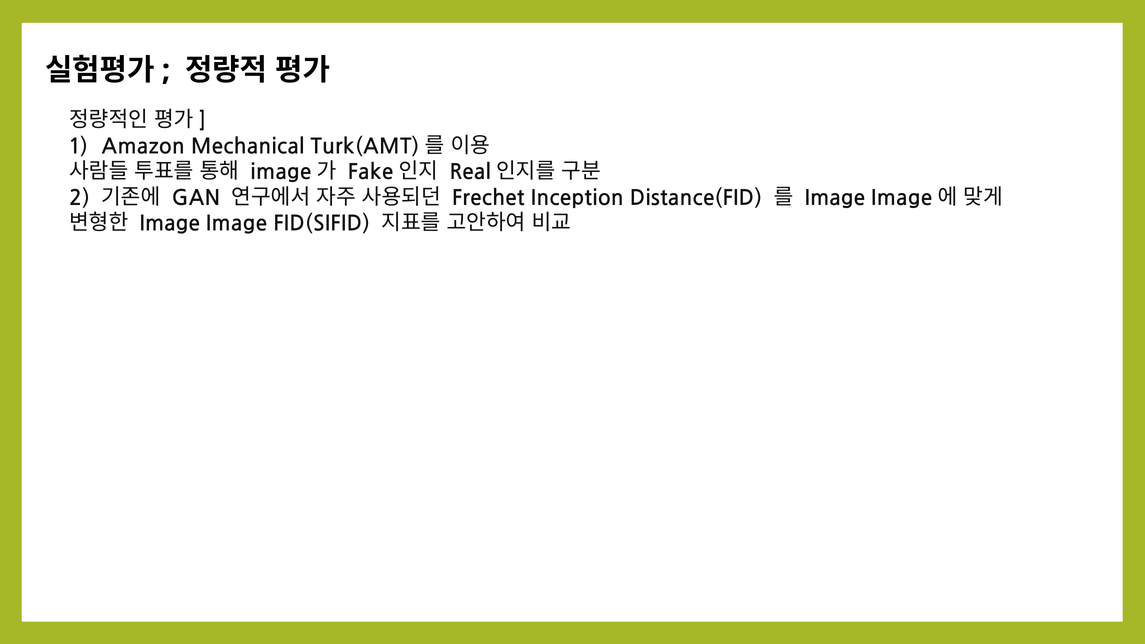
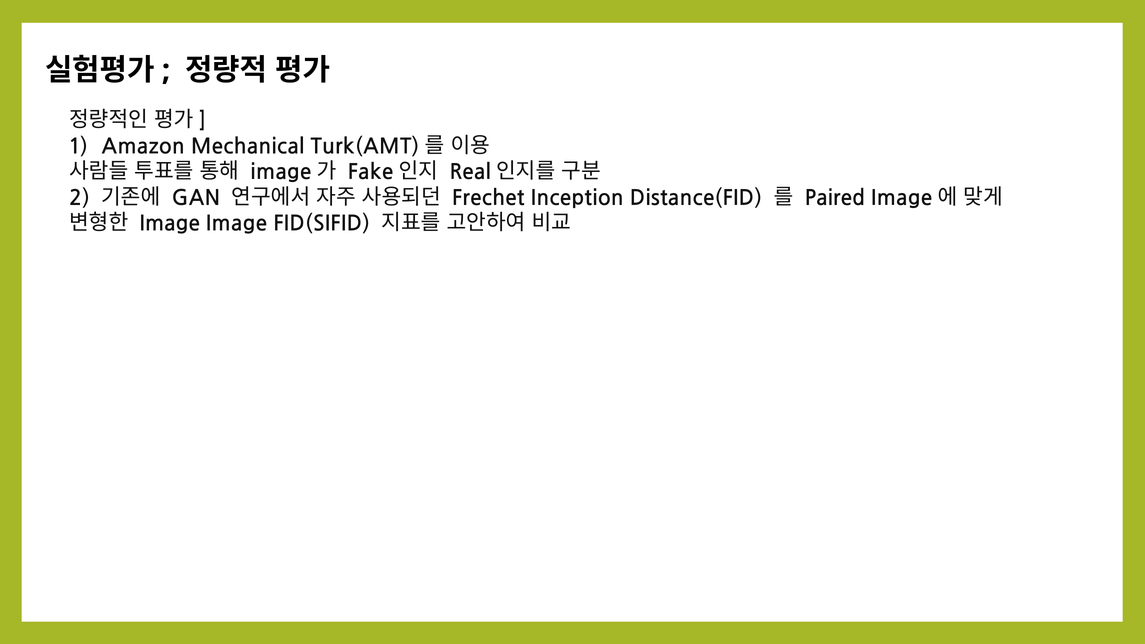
Image at (835, 197): Image -> Paired
